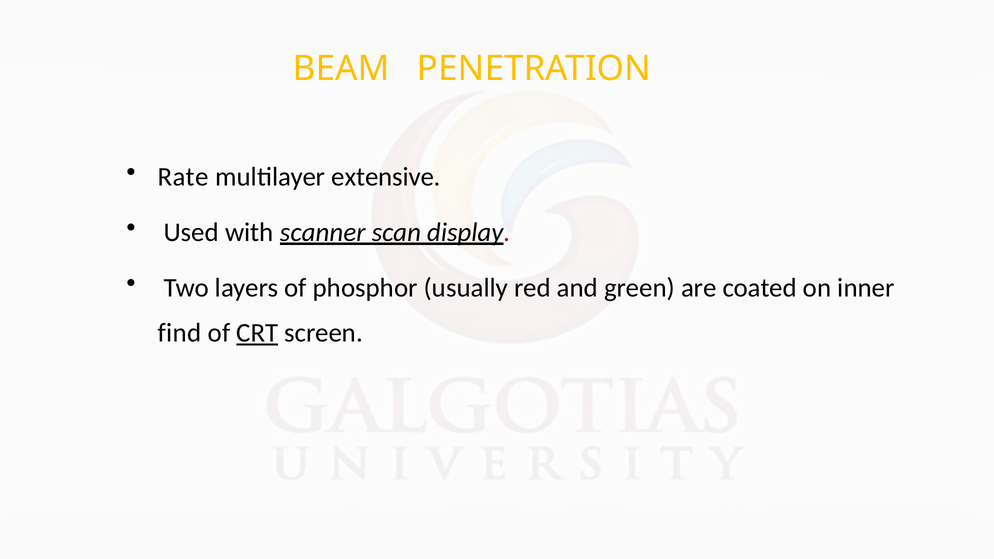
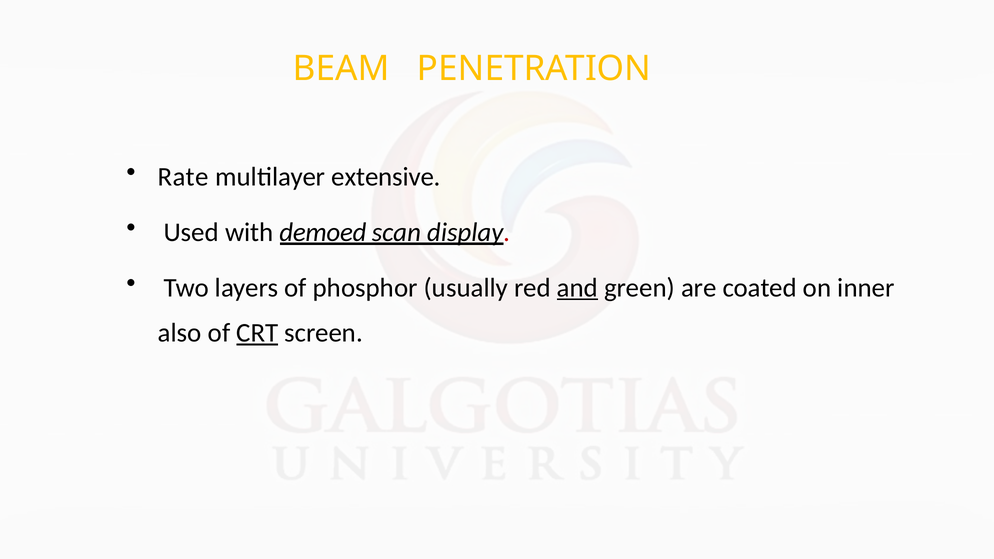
scanner: scanner -> demoed
and underline: none -> present
find: find -> also
